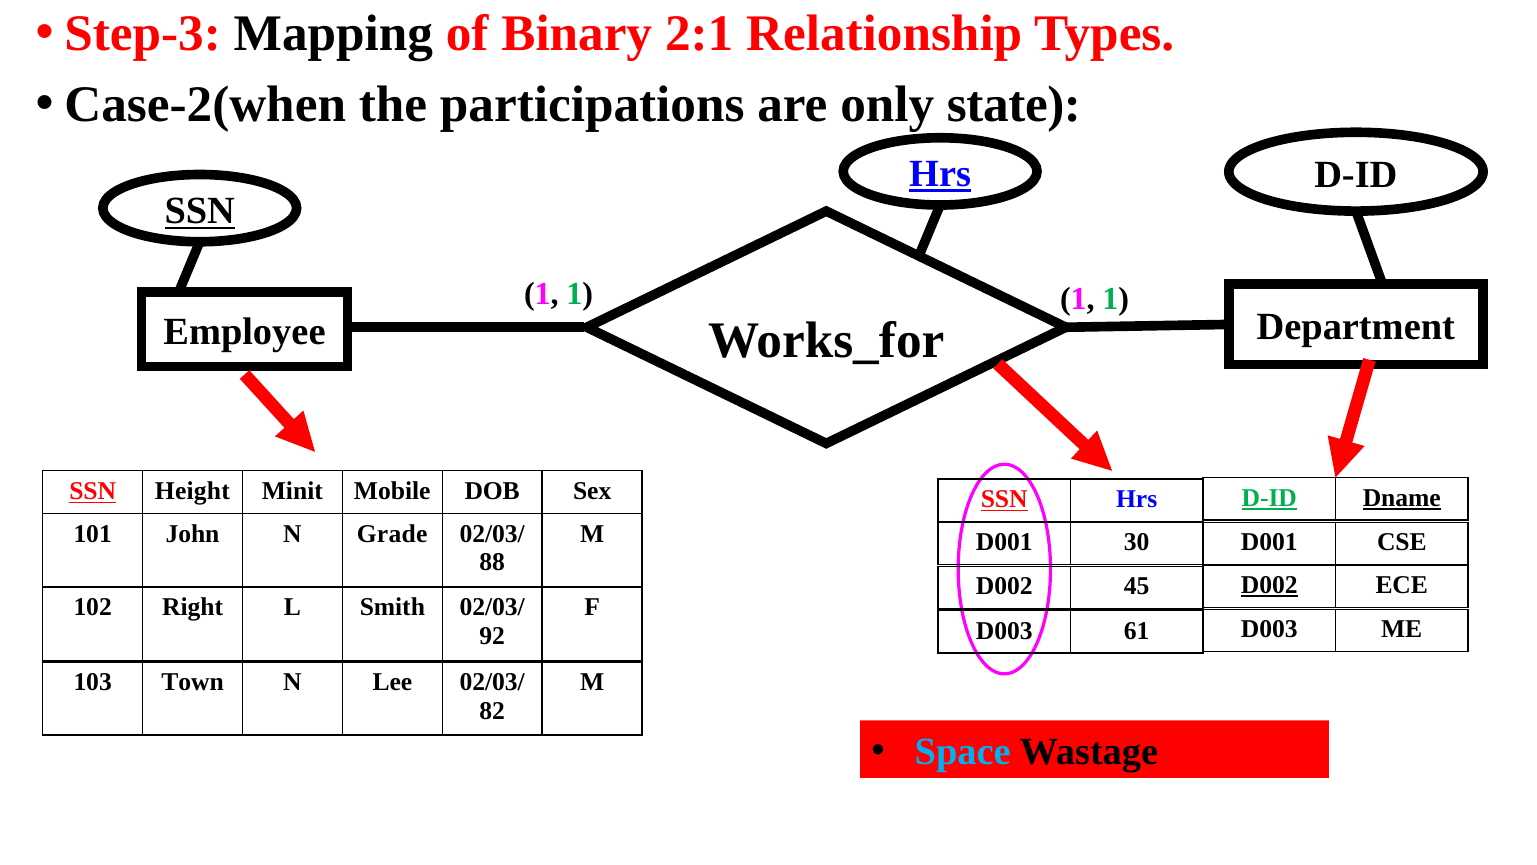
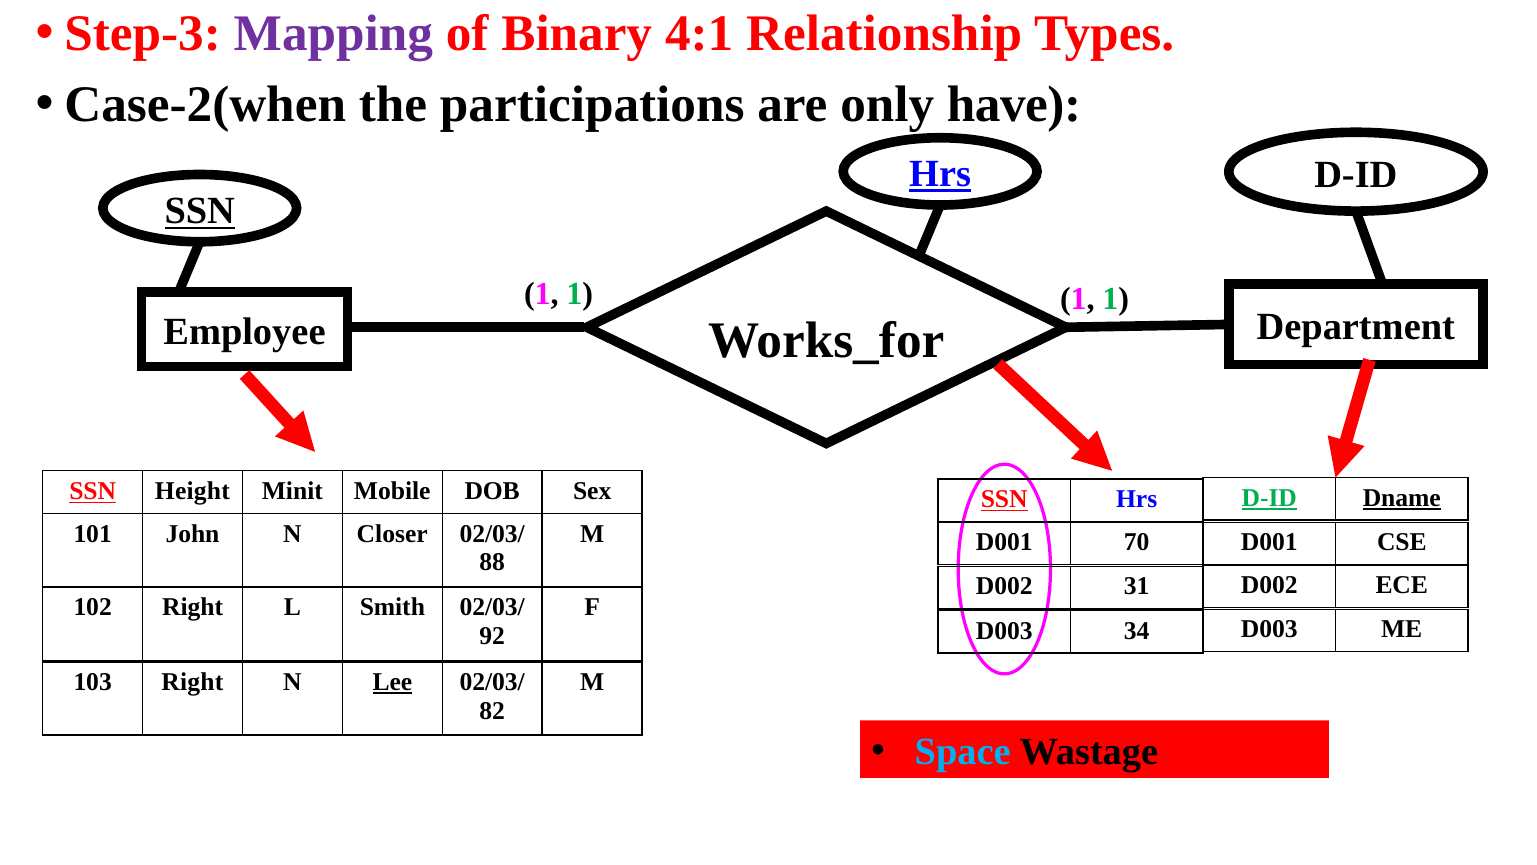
Mapping colour: black -> purple
2:1: 2:1 -> 4:1
state: state -> have
Grade: Grade -> Closer
30: 30 -> 70
D002 at (1269, 585) underline: present -> none
45: 45 -> 31
61: 61 -> 34
103 Town: Town -> Right
Lee underline: none -> present
